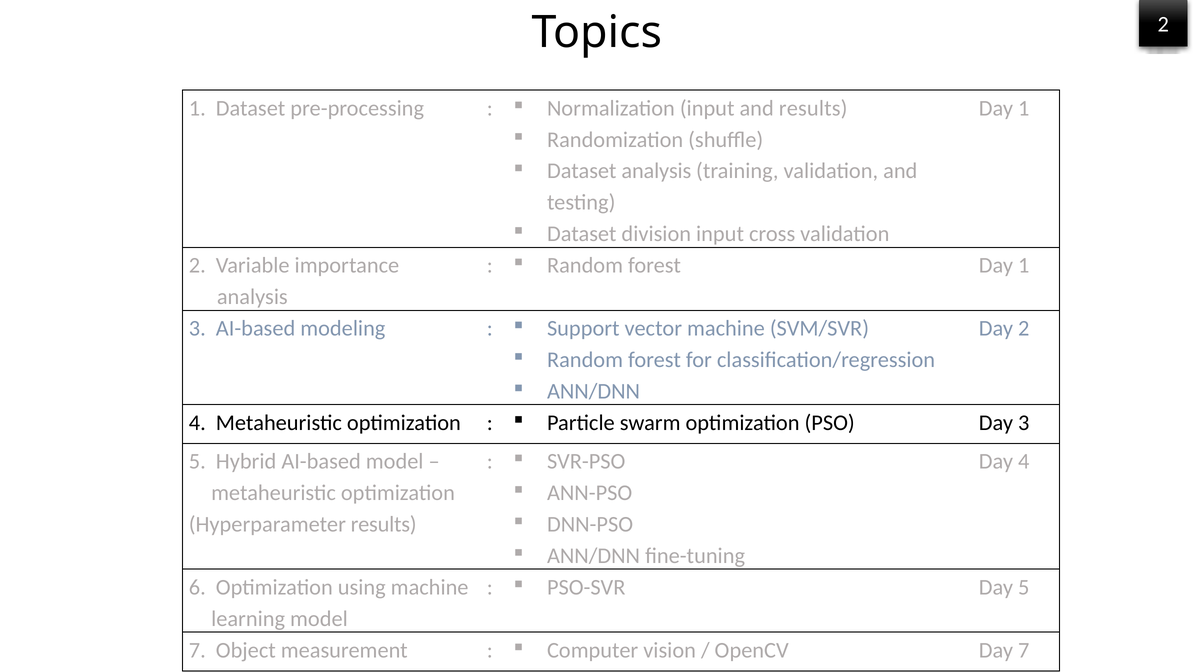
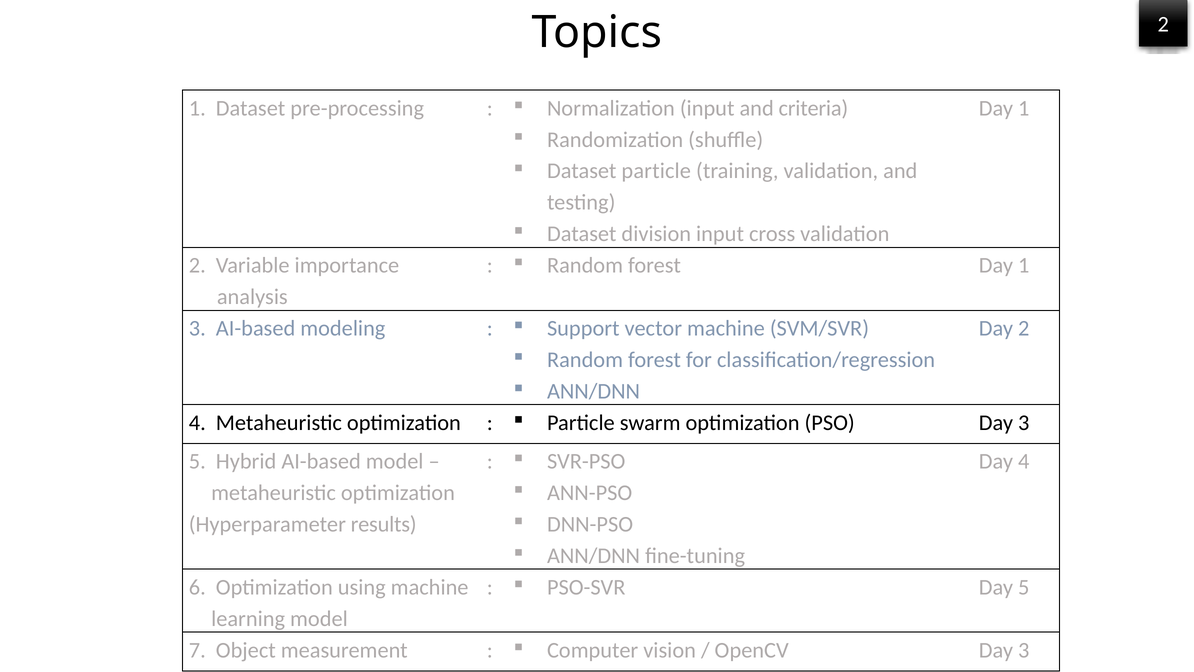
and results: results -> criteria
Dataset analysis: analysis -> particle
OpenCV Day 7: 7 -> 3
